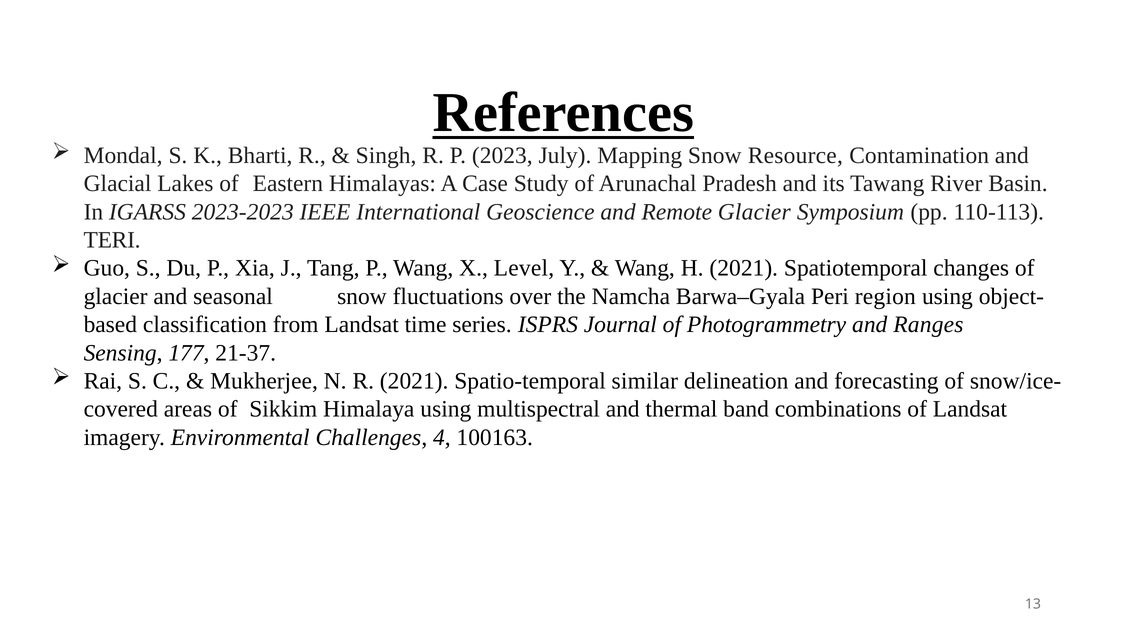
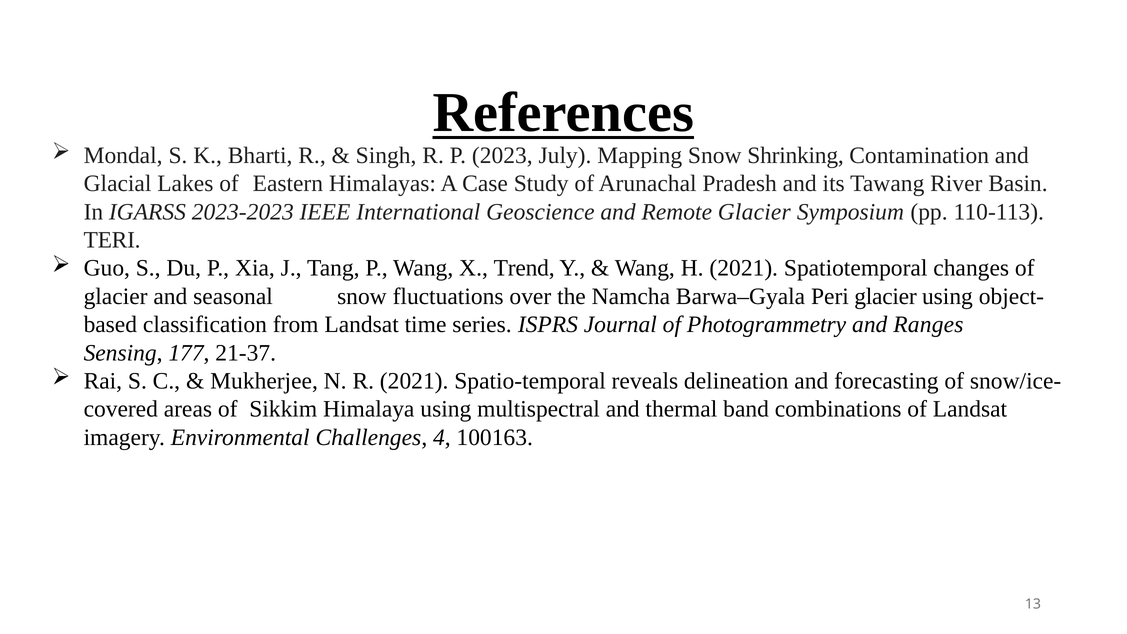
Resource: Resource -> Shrinking
Level: Level -> Trend
Peri region: region -> glacier
similar: similar -> reveals
